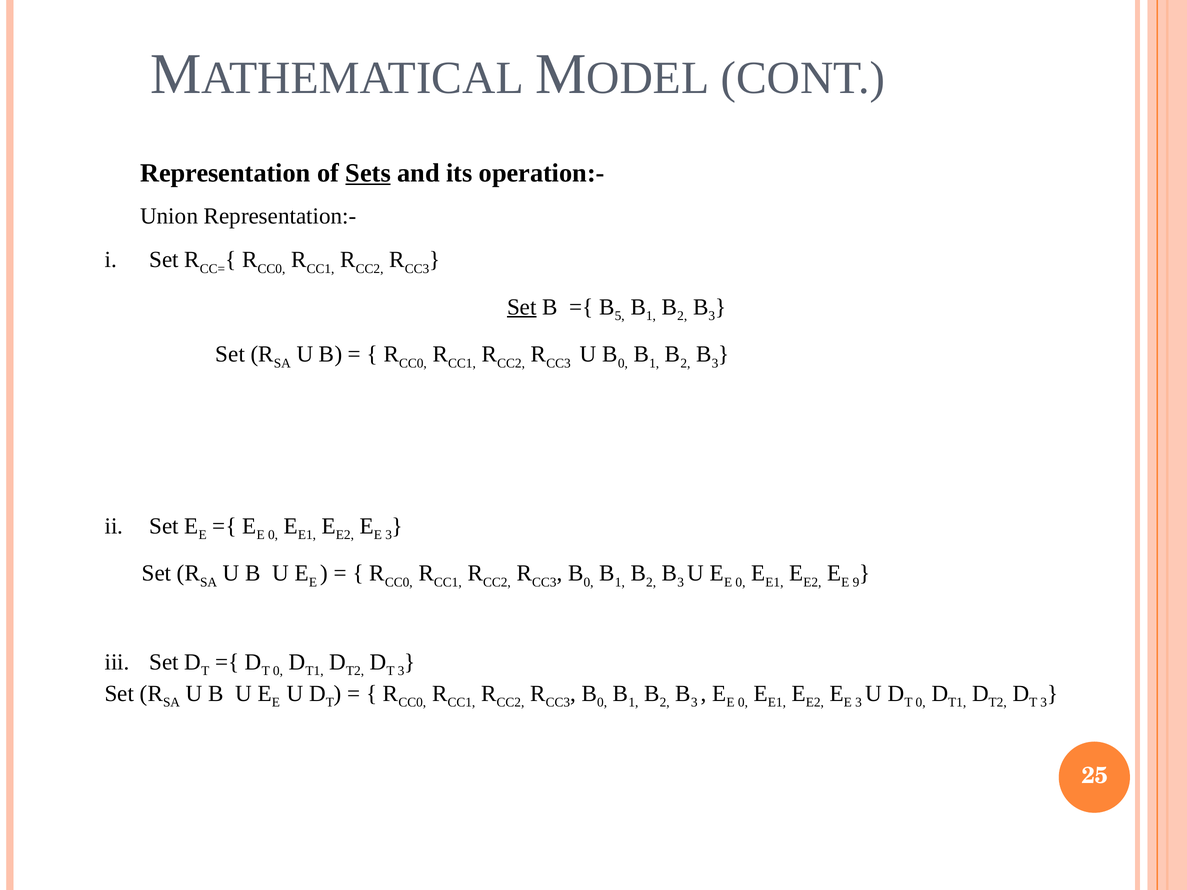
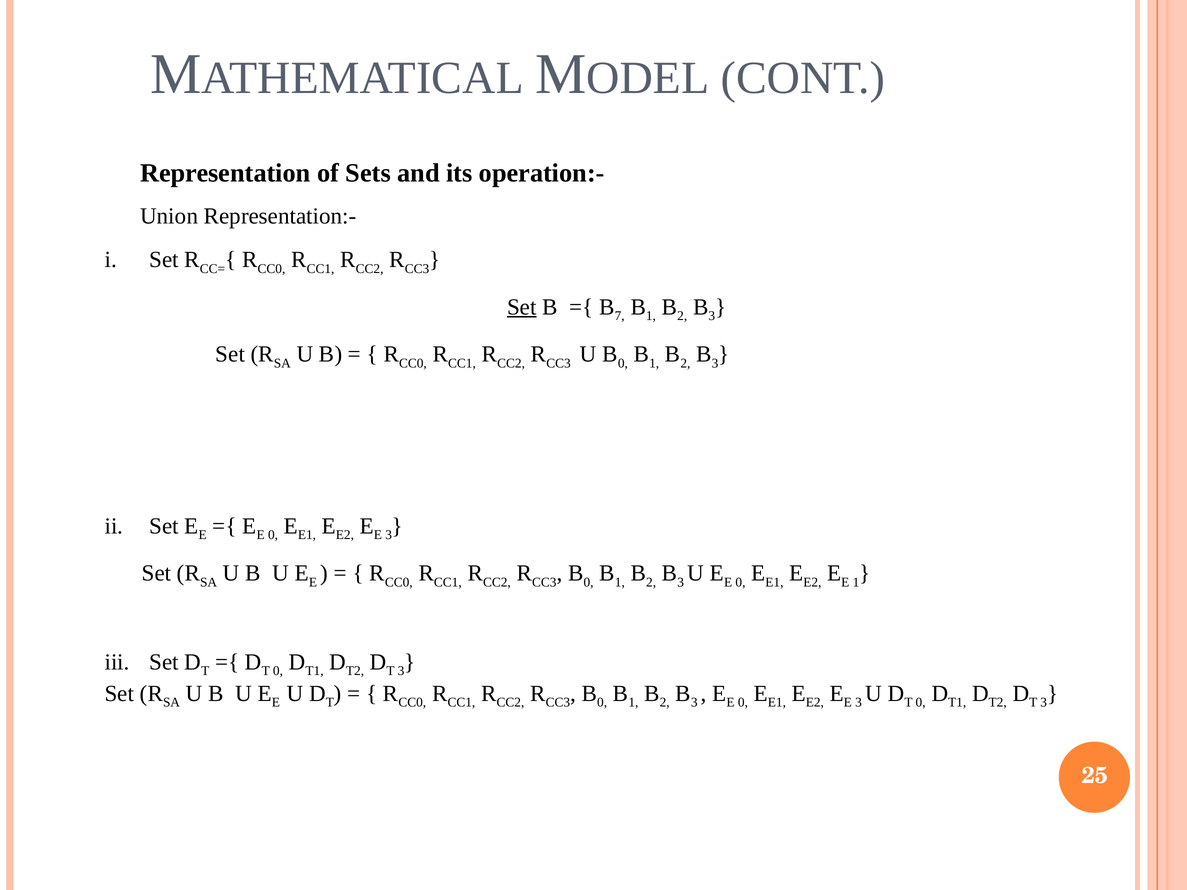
Sets underline: present -> none
5: 5 -> 7
9 at (856, 582): 9 -> 1
